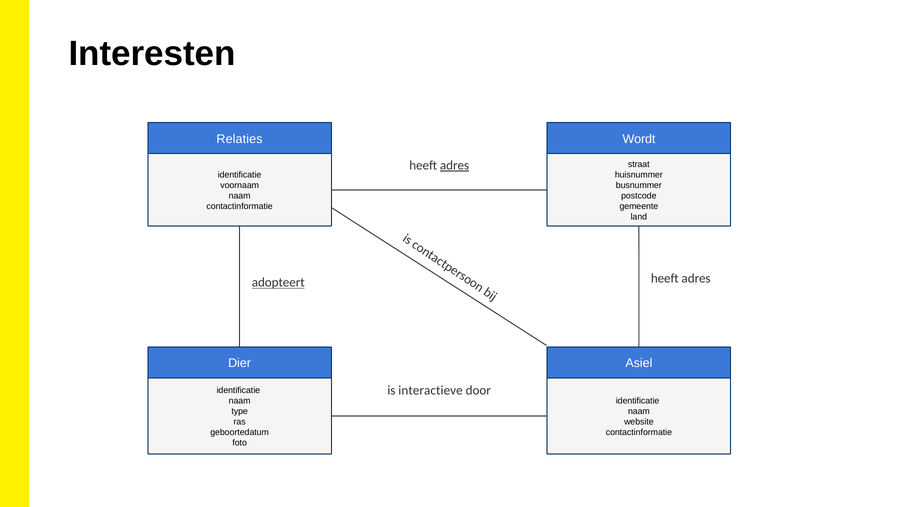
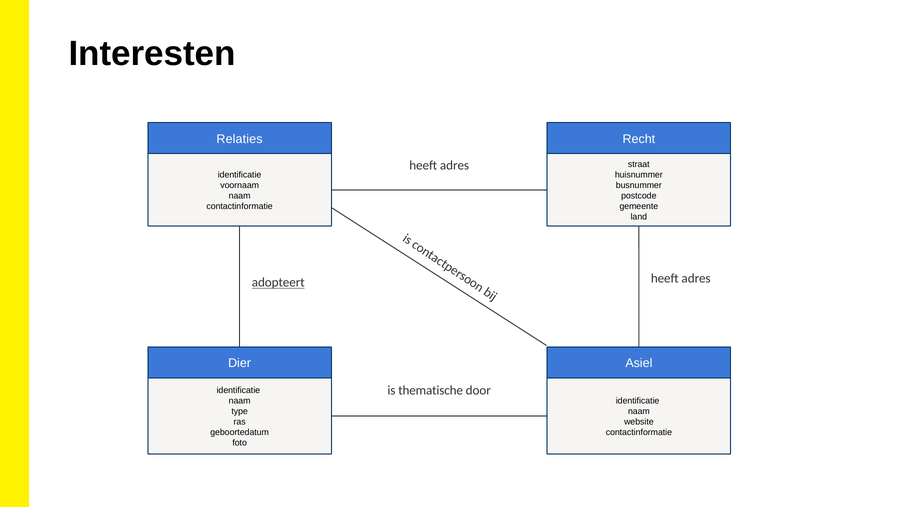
Wordt: Wordt -> Recht
adres at (455, 165) underline: present -> none
interactieve: interactieve -> thematische
